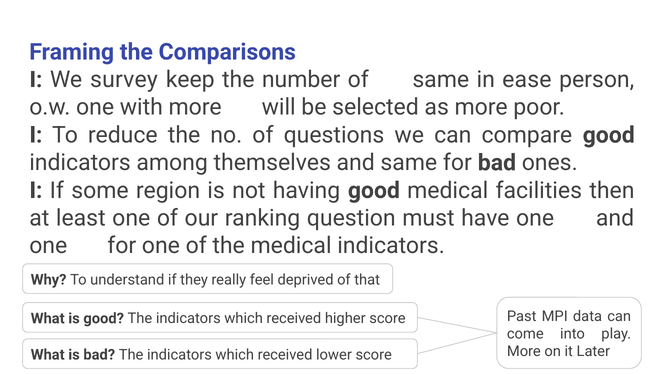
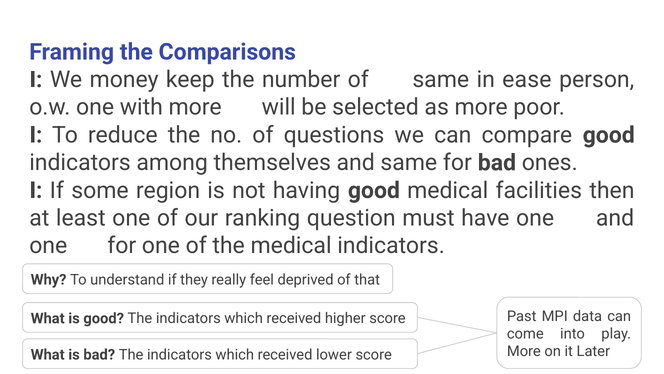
survey: survey -> money
